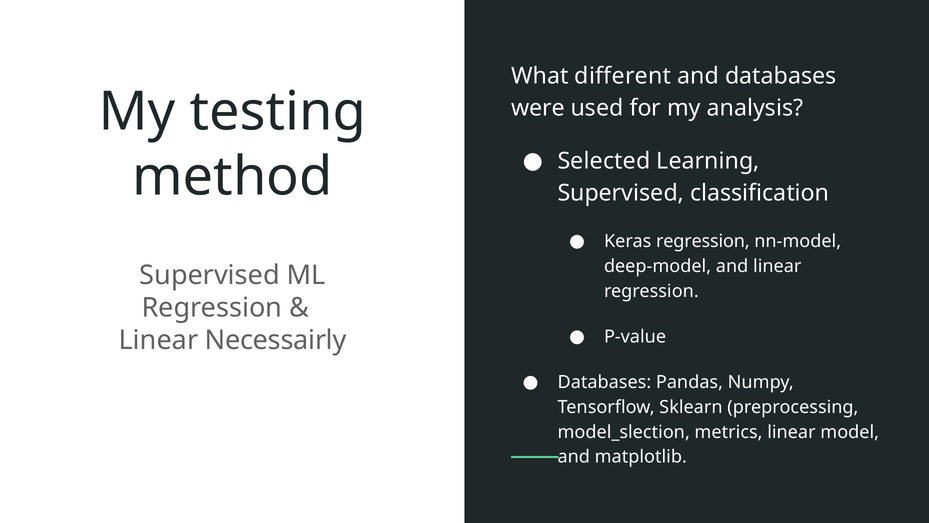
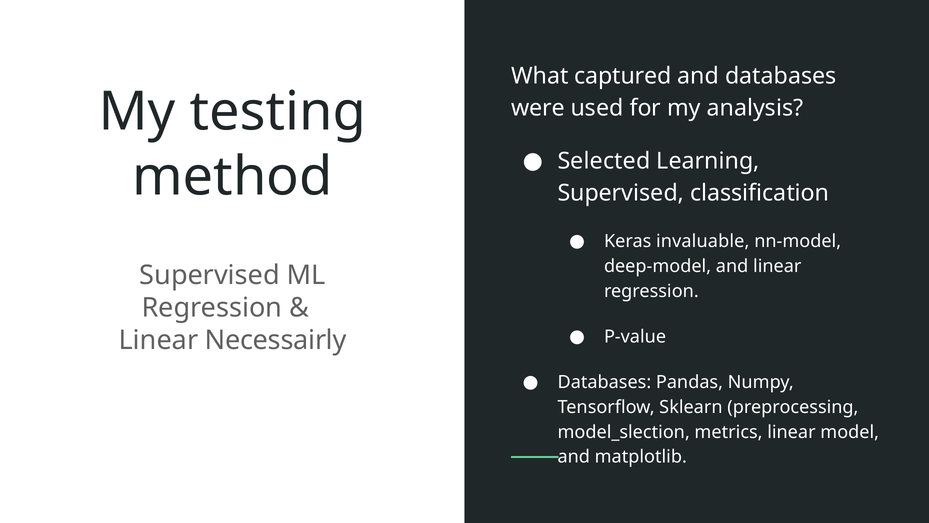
different: different -> captured
Keras regression: regression -> invaluable
